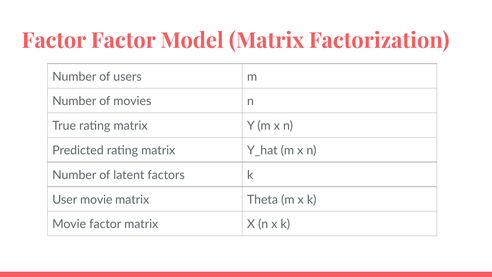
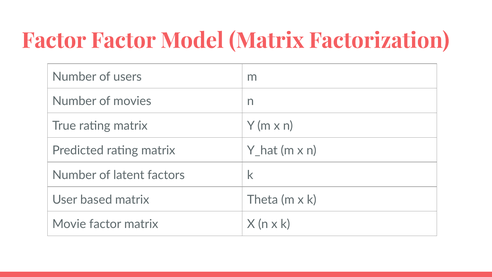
User movie: movie -> based
